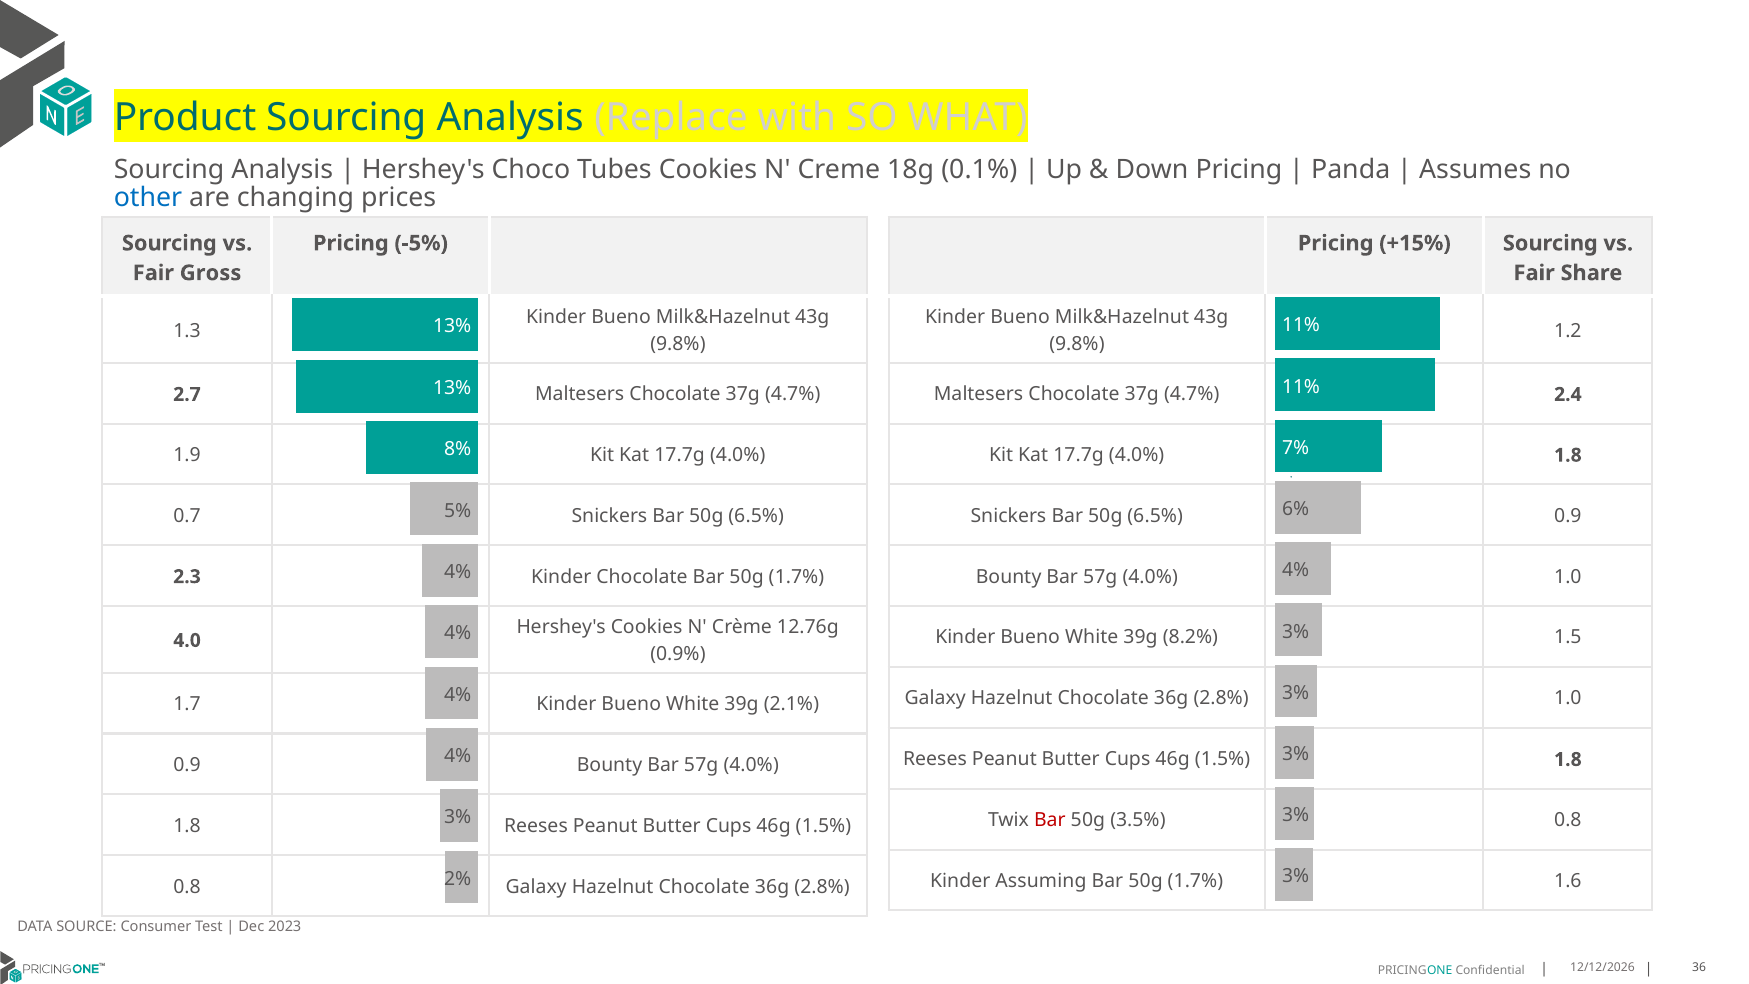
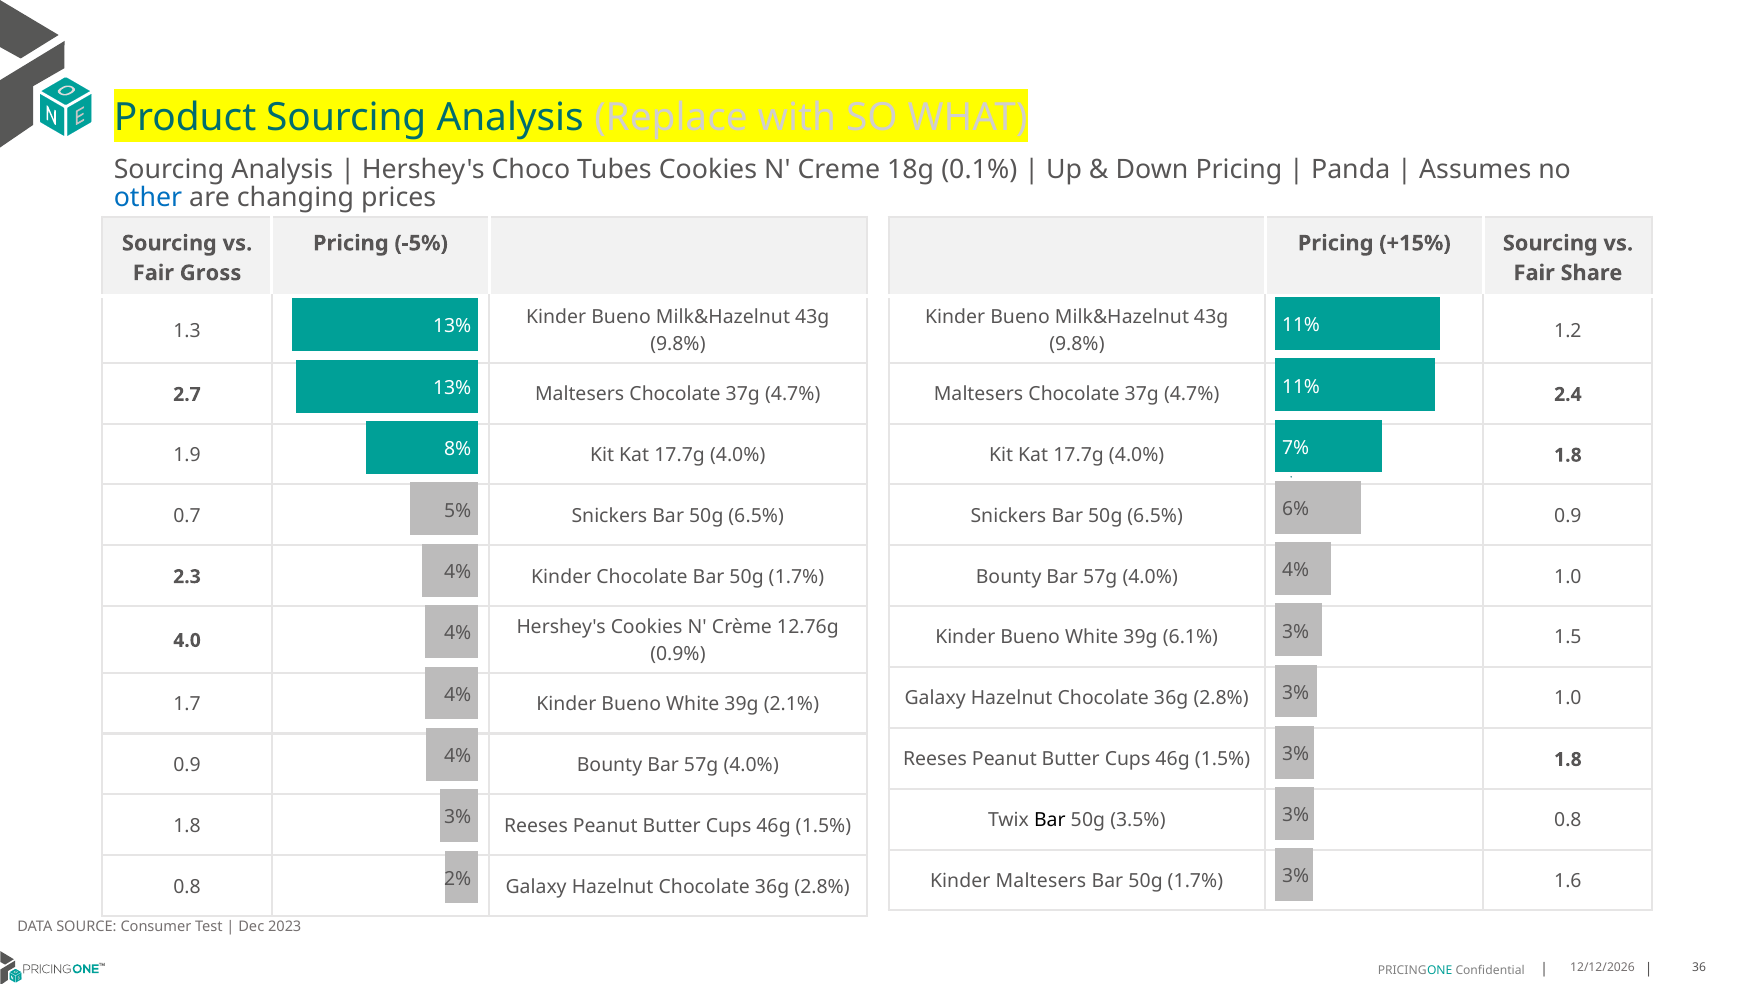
8.2%: 8.2% -> 6.1%
Bar at (1050, 820) colour: red -> black
Kinder Assuming: Assuming -> Maltesers
